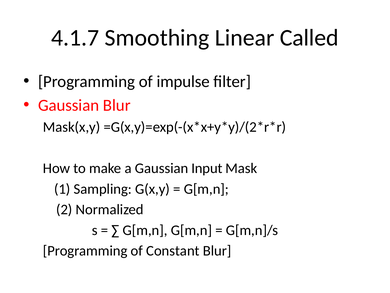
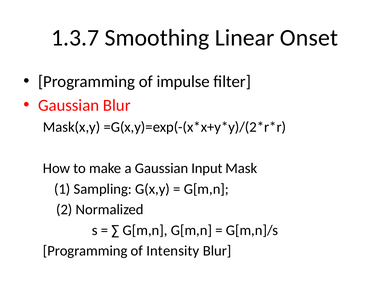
4.1.7: 4.1.7 -> 1.3.7
Called: Called -> Onset
Constant: Constant -> Intensity
